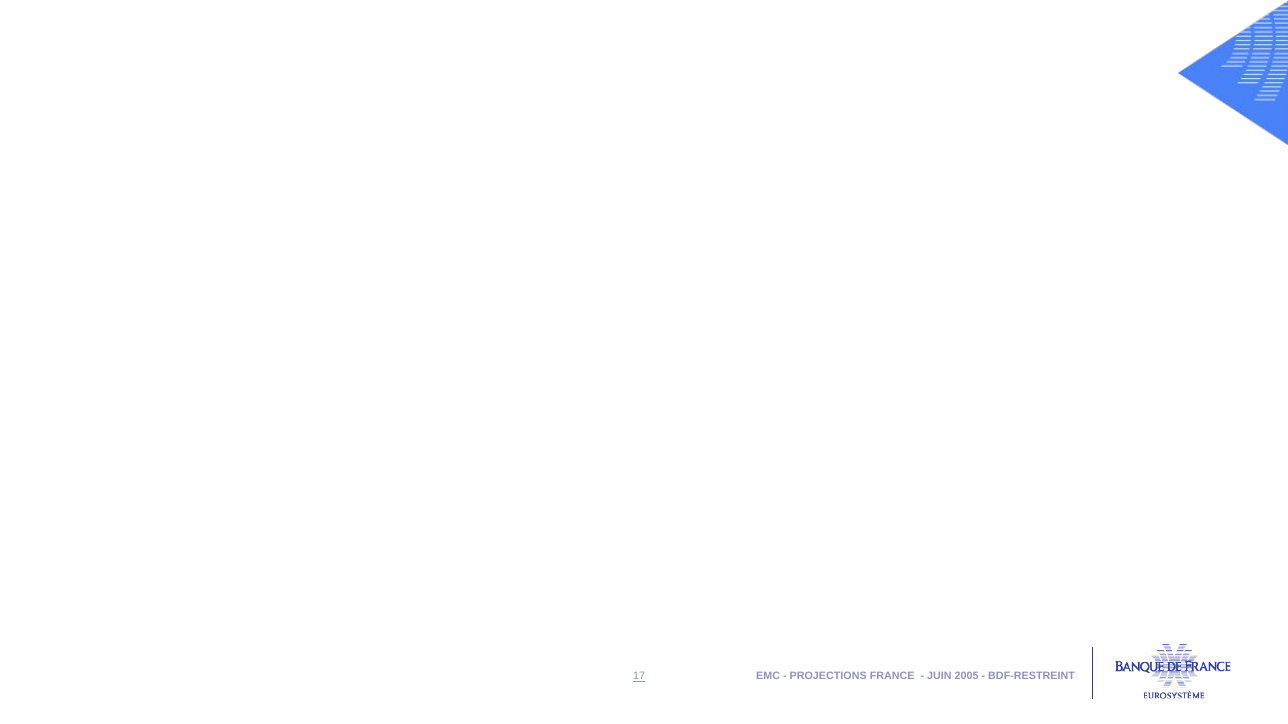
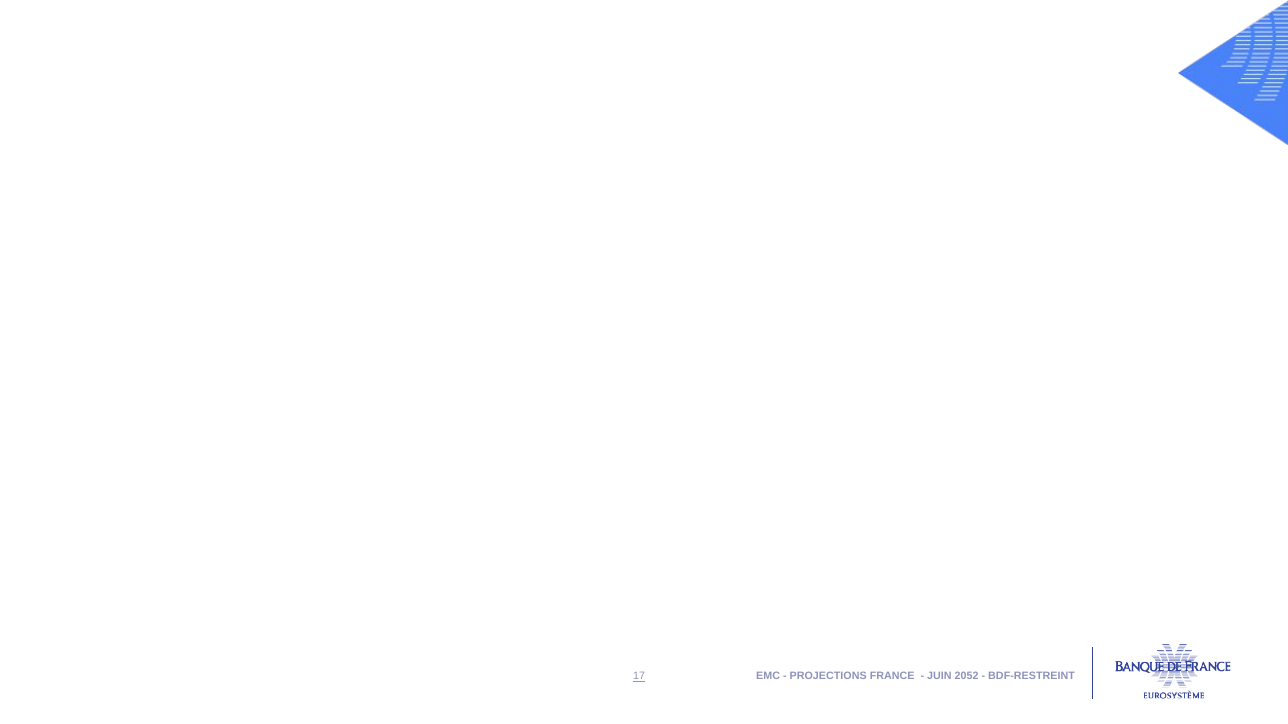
2005: 2005 -> 2052
